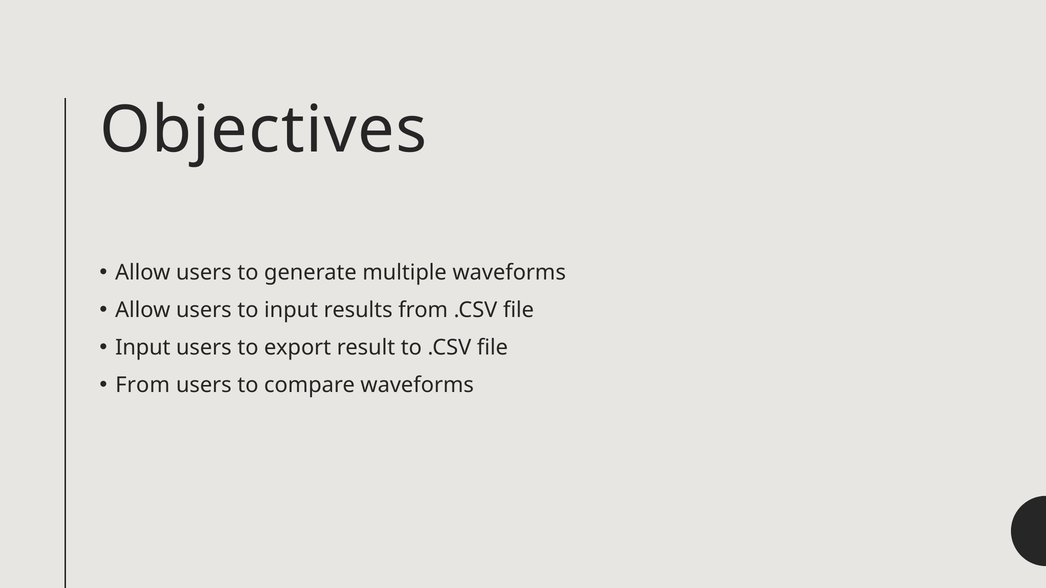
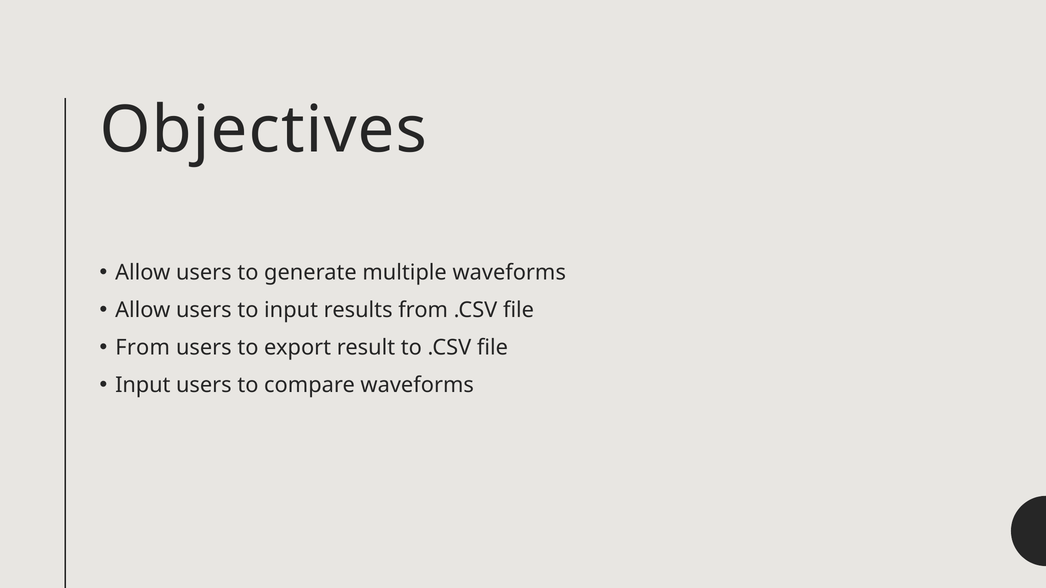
Input at (143, 348): Input -> From
From at (143, 385): From -> Input
